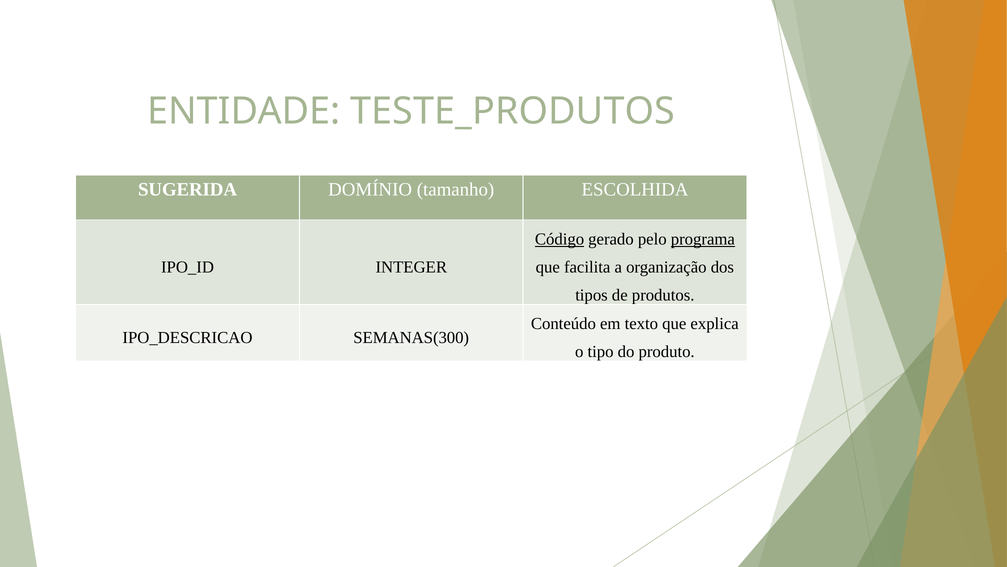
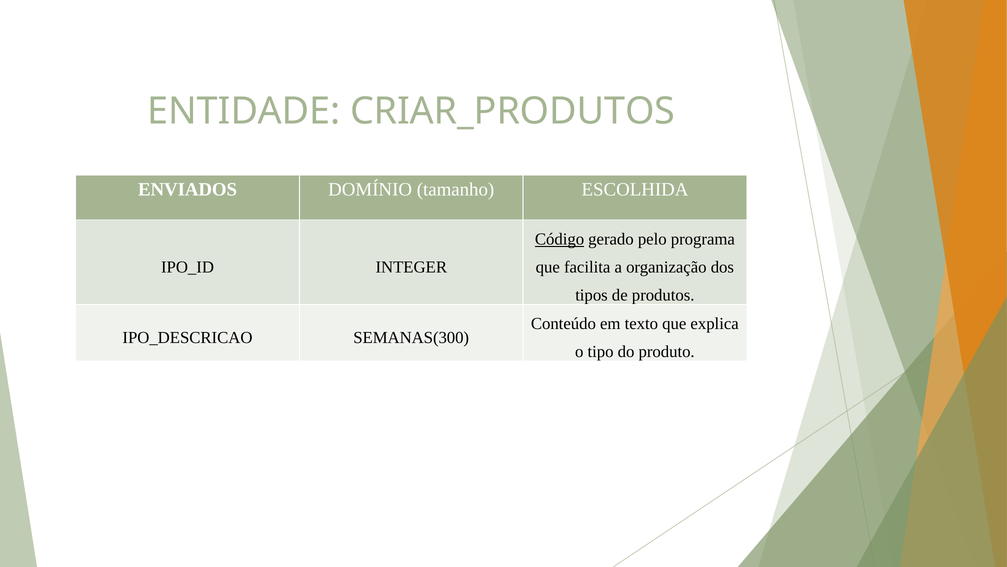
TESTE_PRODUTOS: TESTE_PRODUTOS -> CRIAR_PRODUTOS
SUGERIDA: SUGERIDA -> ENVIADOS
programa underline: present -> none
